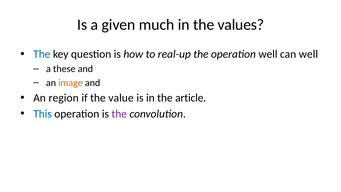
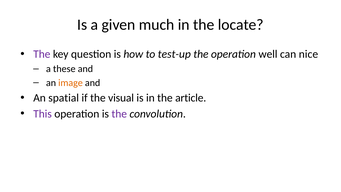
values: values -> locate
The at (42, 54) colour: blue -> purple
real-up: real-up -> test-up
can well: well -> nice
region: region -> spatial
value: value -> visual
This colour: blue -> purple
